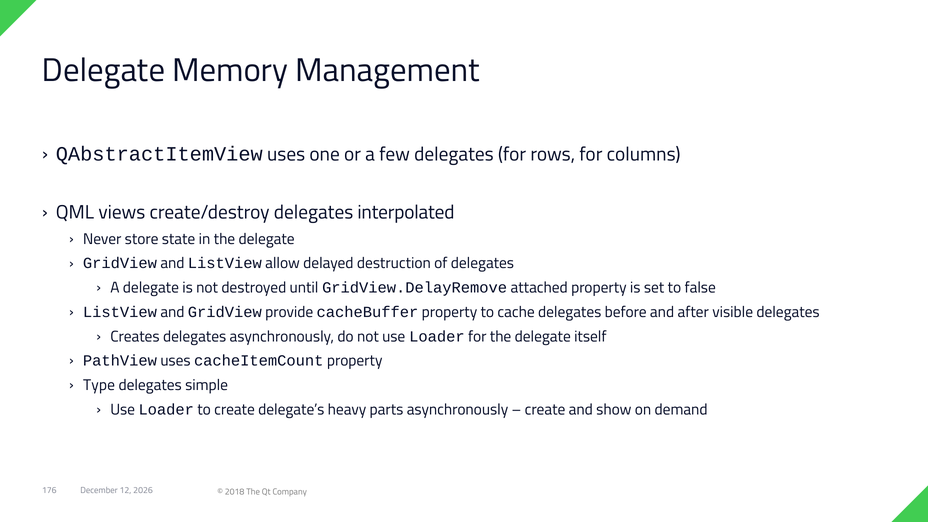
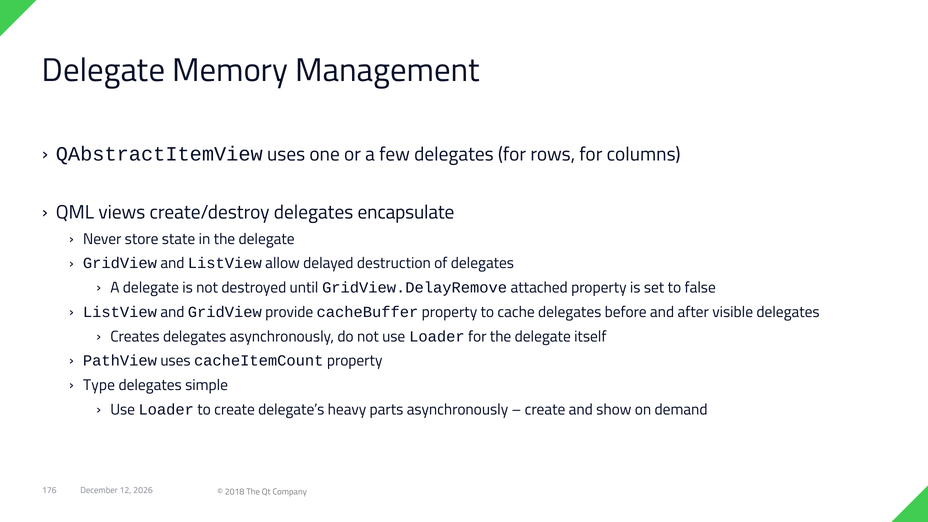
interpolated: interpolated -> encapsulate
